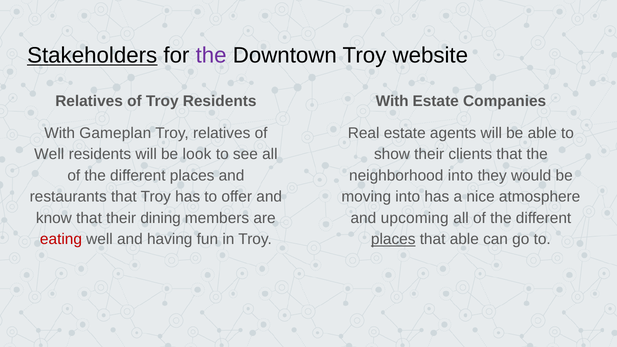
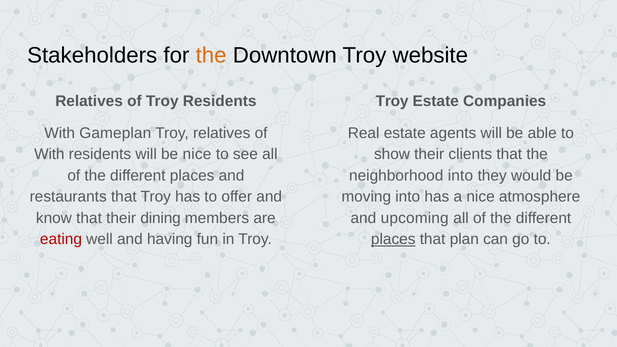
Stakeholders underline: present -> none
the at (211, 55) colour: purple -> orange
With at (392, 101): With -> Troy
Well at (49, 154): Well -> With
be look: look -> nice
that able: able -> plan
